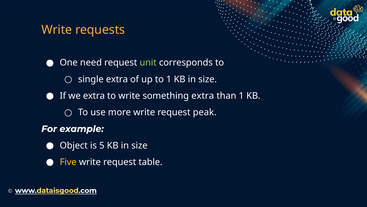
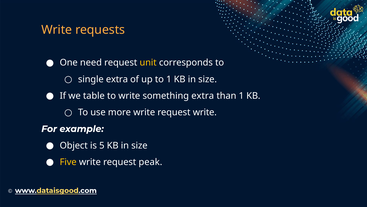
unit colour: light green -> yellow
we extra: extra -> table
request peak: peak -> write
table: table -> peak
